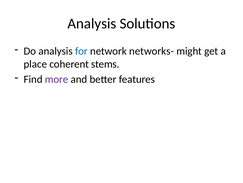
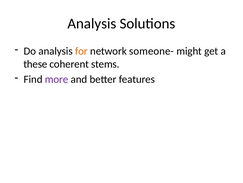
for colour: blue -> orange
networks-: networks- -> someone-
place: place -> these
